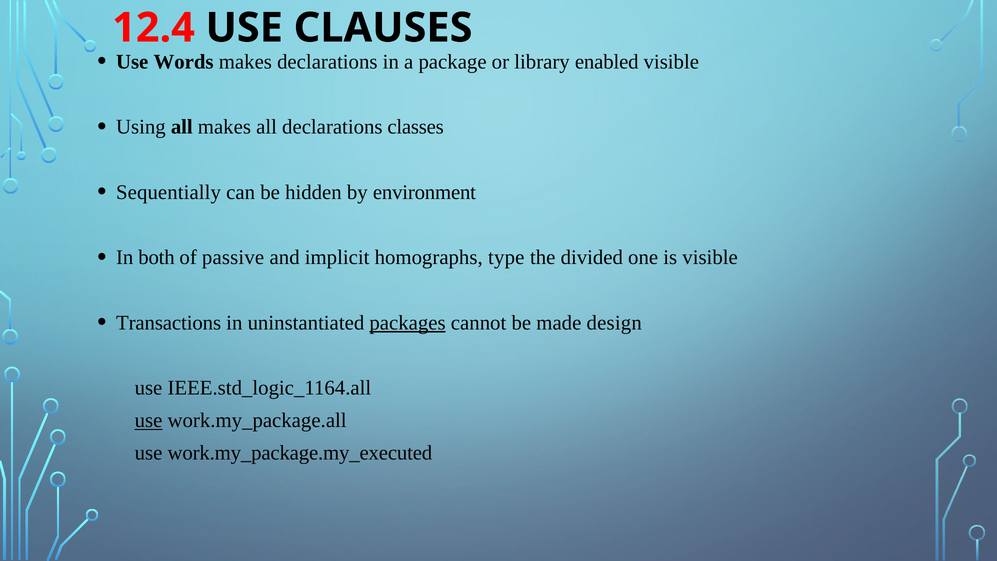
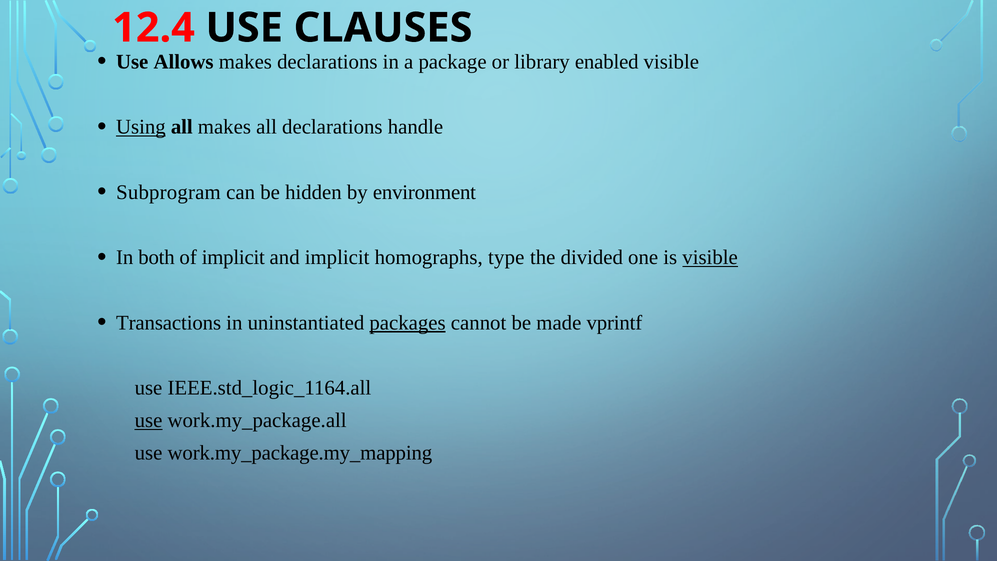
Words: Words -> Allows
Using underline: none -> present
classes: classes -> handle
Sequentially: Sequentially -> Subprogram
of passive: passive -> implicit
visible at (710, 257) underline: none -> present
design: design -> vprintf
work.my_package.my_executed: work.my_package.my_executed -> work.my_package.my_mapping
